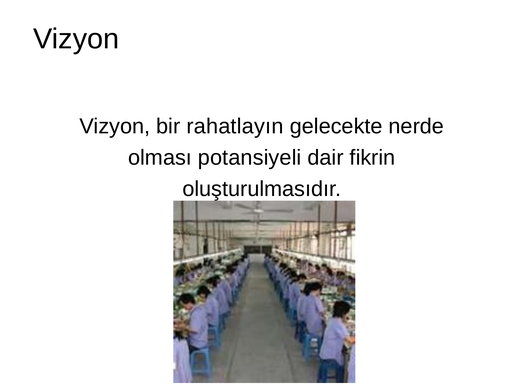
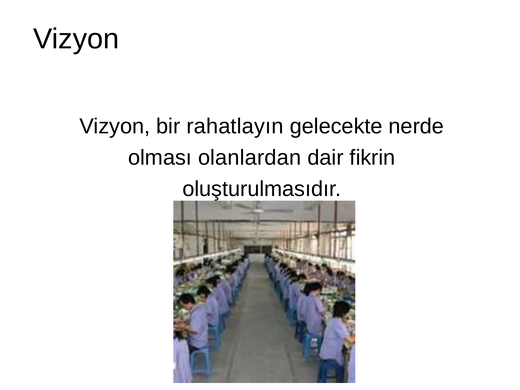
potansiyeli: potansiyeli -> olanlardan
